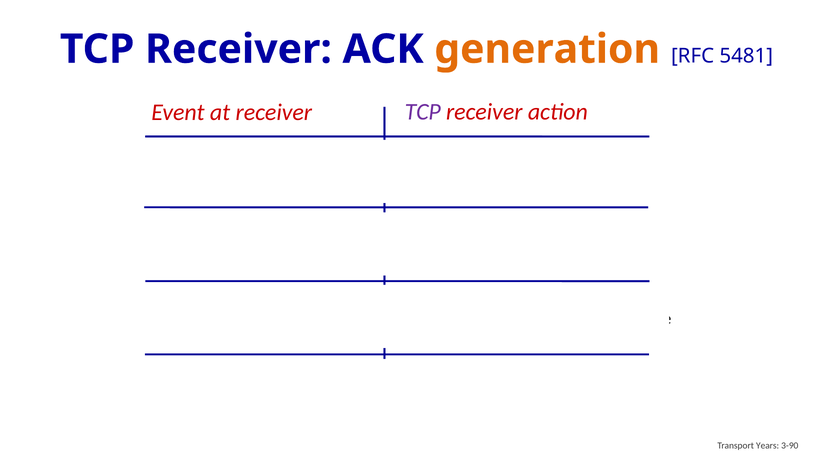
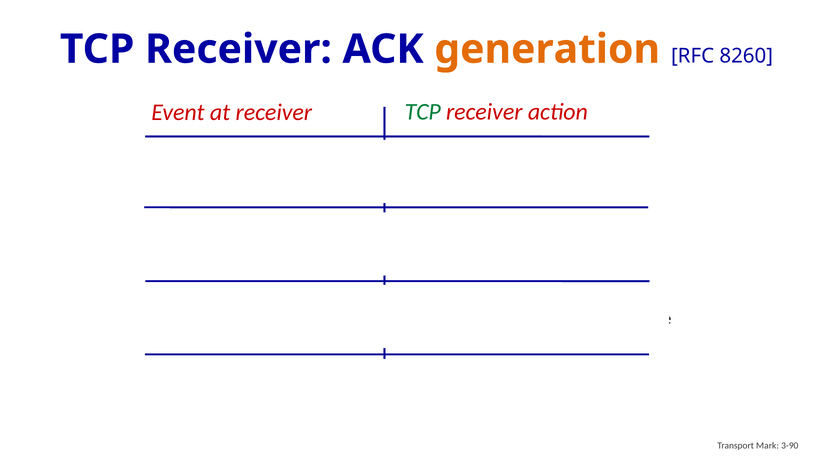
5481: 5481 -> 8260
TCP at (423, 112) colour: purple -> green
Years: Years -> Mark
